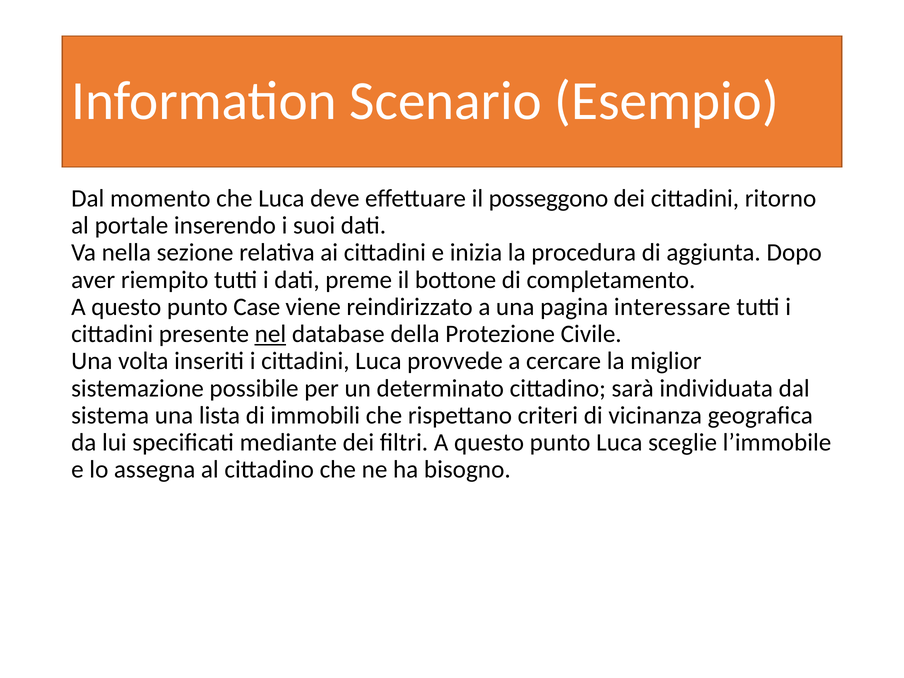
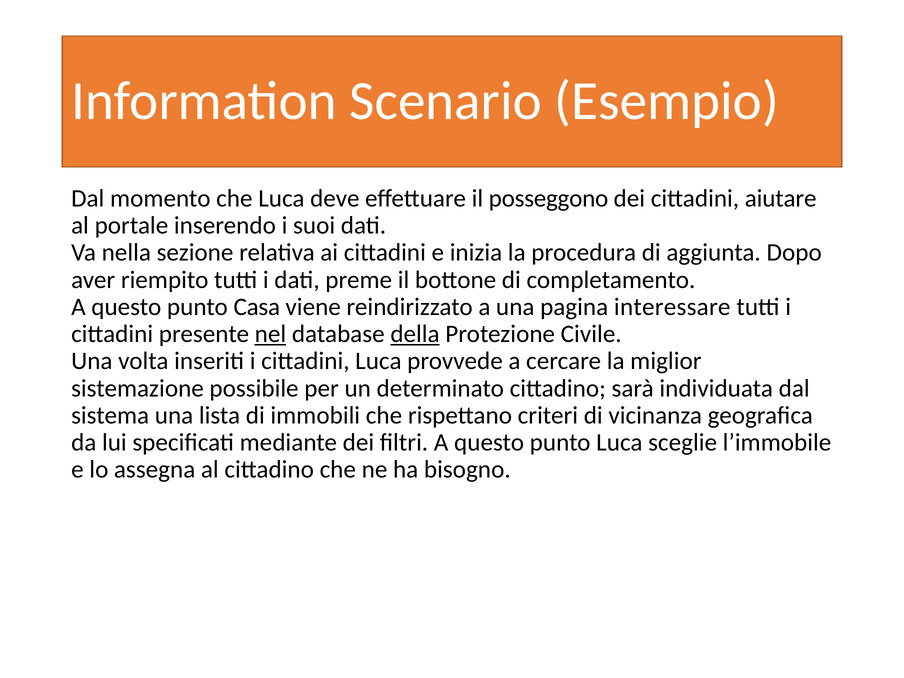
ritorno: ritorno -> aiutare
Case: Case -> Casa
della underline: none -> present
